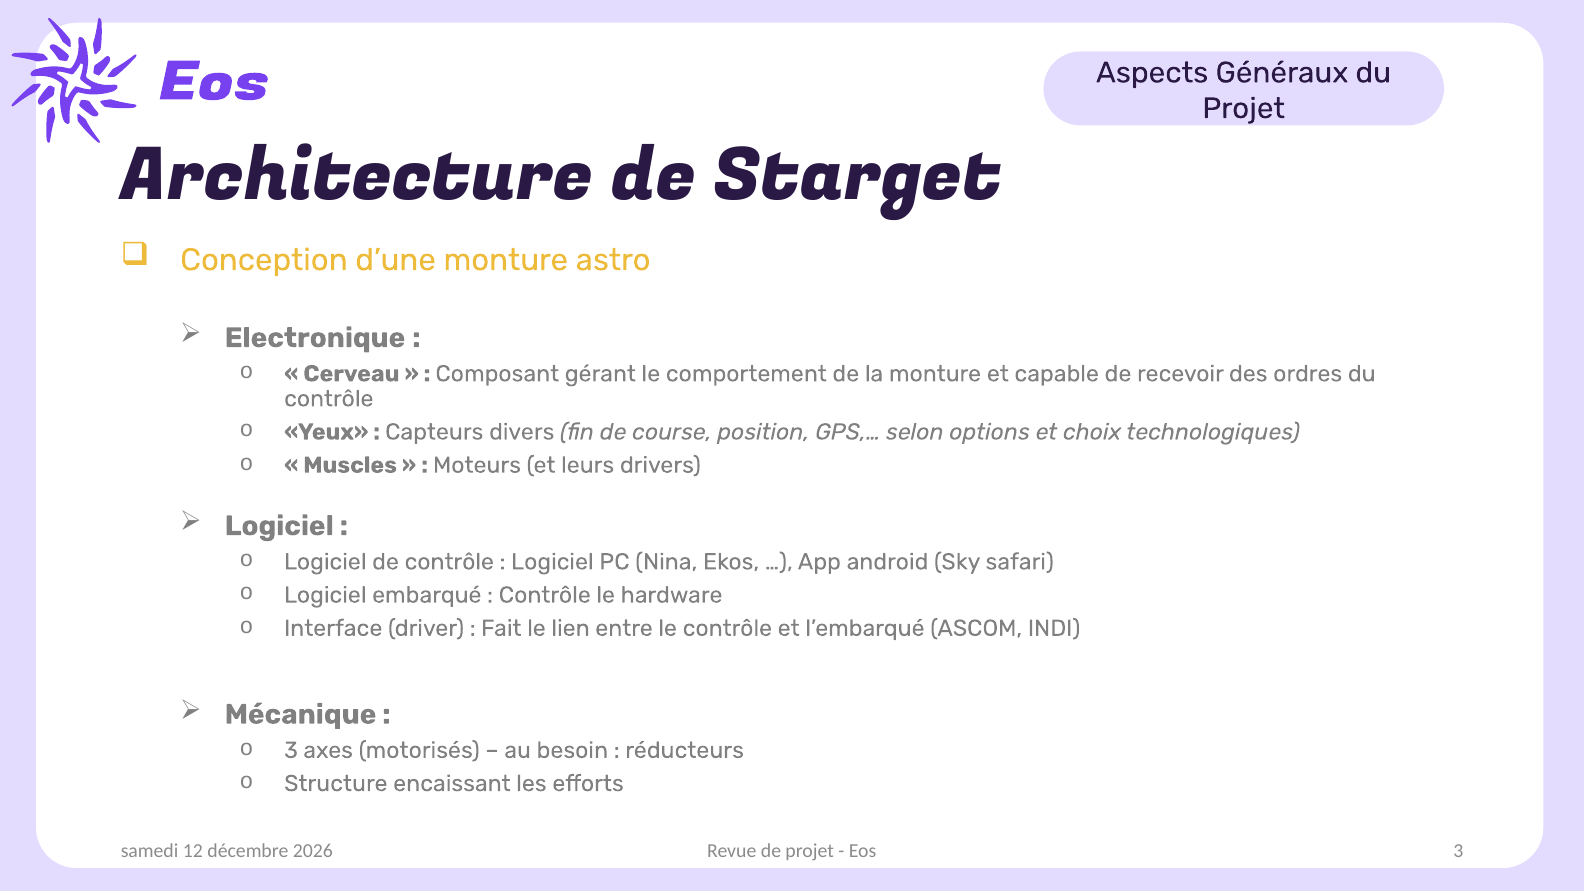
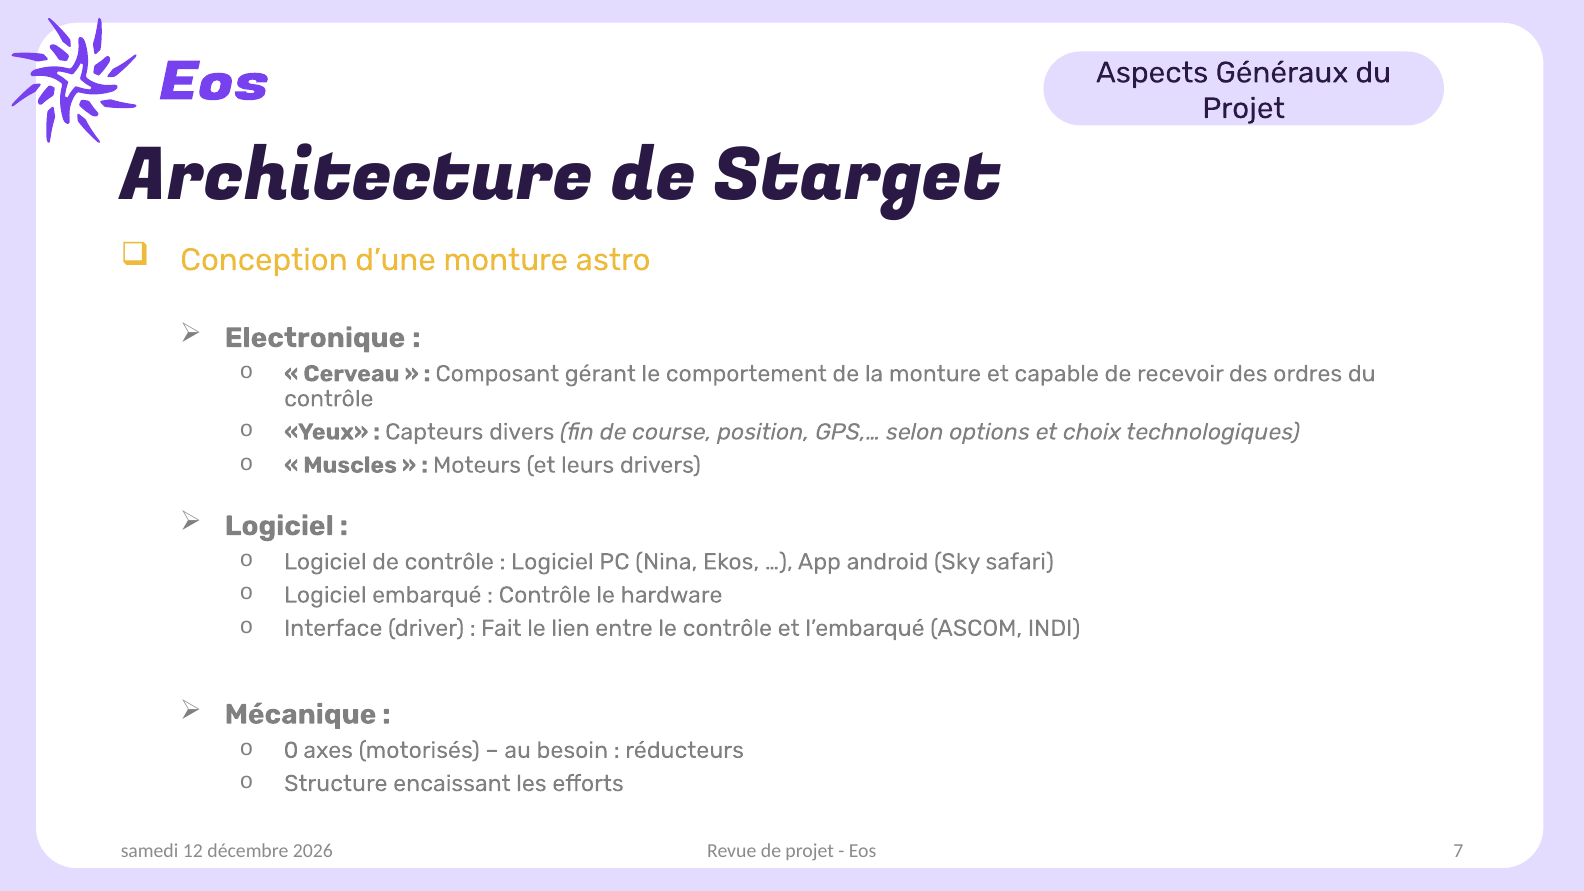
3 at (291, 750): 3 -> 0
Eos 3: 3 -> 7
